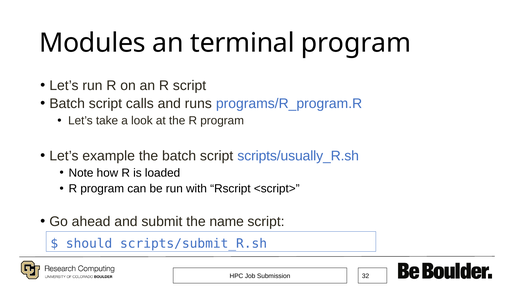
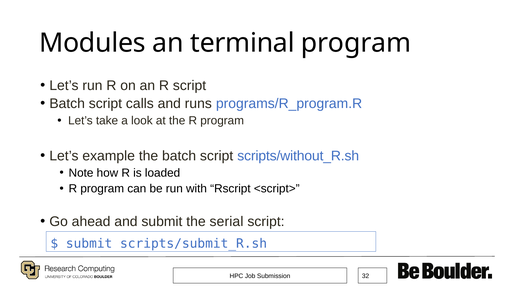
scripts/usually_R.sh: scripts/usually_R.sh -> scripts/without_R.sh
name: name -> serial
should at (89, 244): should -> submit
